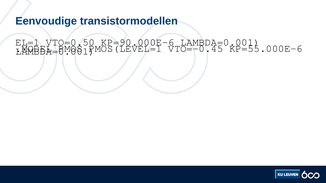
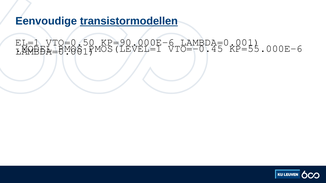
transistormodellen underline: none -> present
